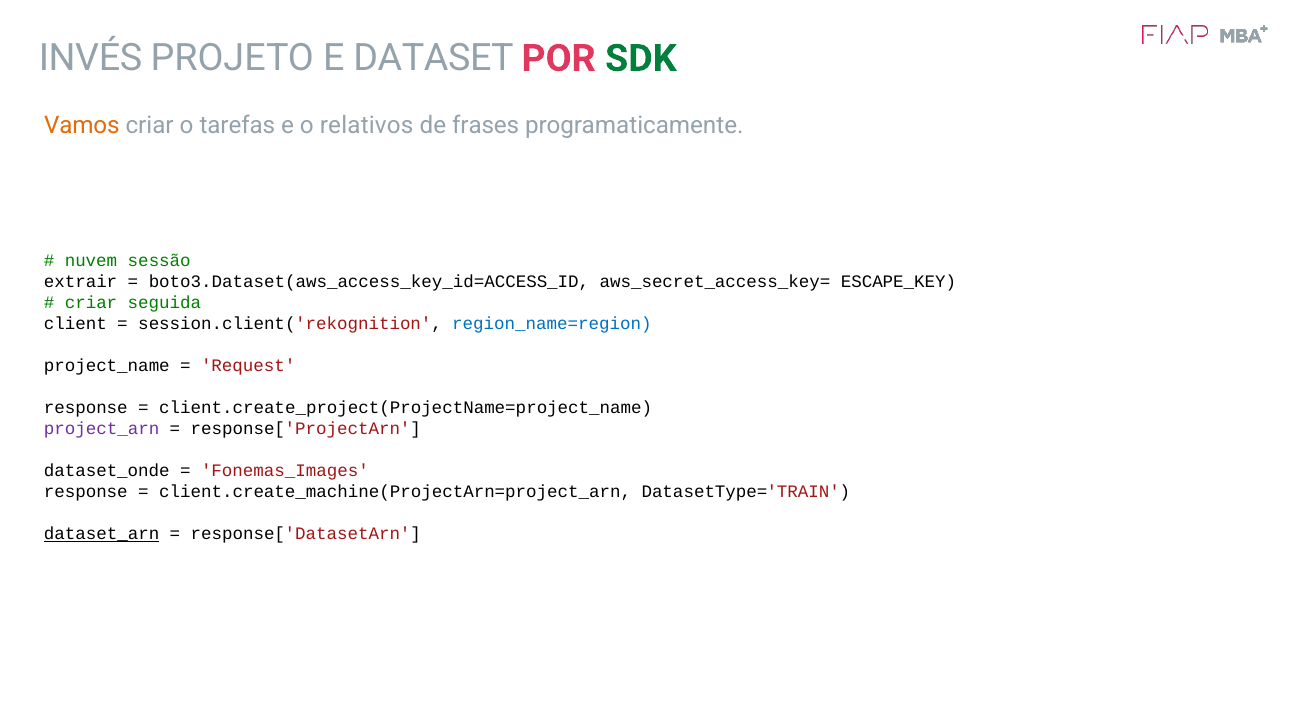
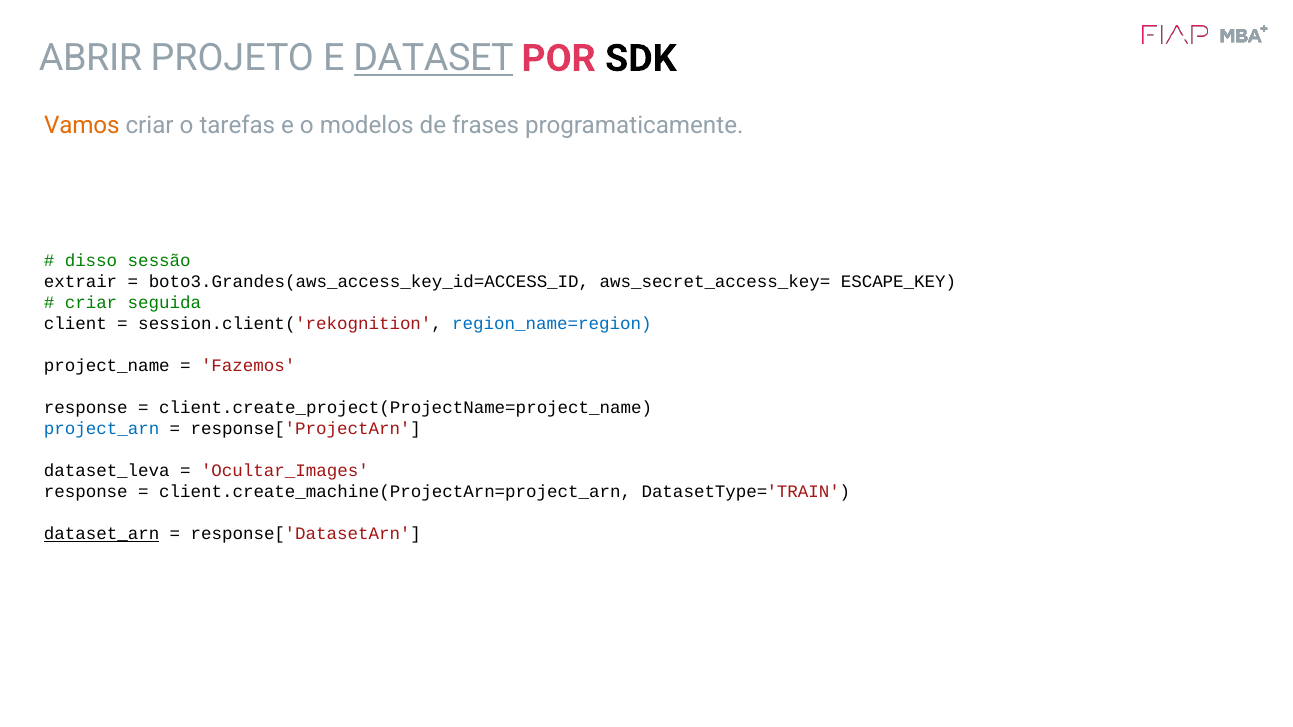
INVÉS: INVÉS -> ABRIR
DATASET underline: none -> present
SDK colour: green -> black
relativos: relativos -> modelos
nuvem: nuvem -> disso
boto3.Dataset(aws_access_key_id=ACCESS_ID: boto3.Dataset(aws_access_key_id=ACCESS_ID -> boto3.Grandes(aws_access_key_id=ACCESS_ID
Request: Request -> Fazemos
project_arn colour: purple -> blue
dataset_onde: dataset_onde -> dataset_leva
Fonemas_Images: Fonemas_Images -> Ocultar_Images
